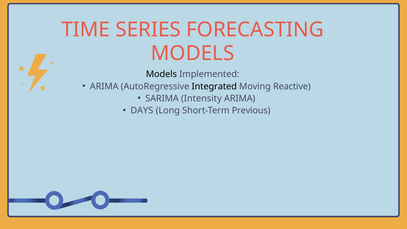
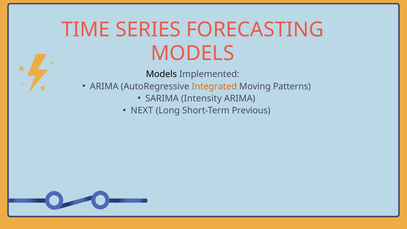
Integrated colour: black -> orange
Reactive: Reactive -> Patterns
DAYS: DAYS -> NEXT
